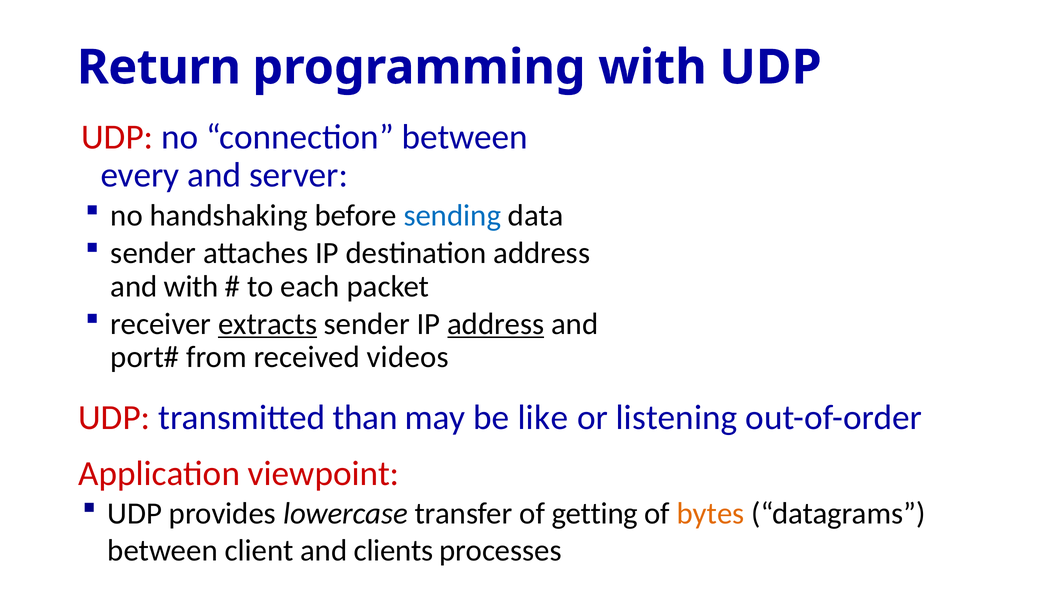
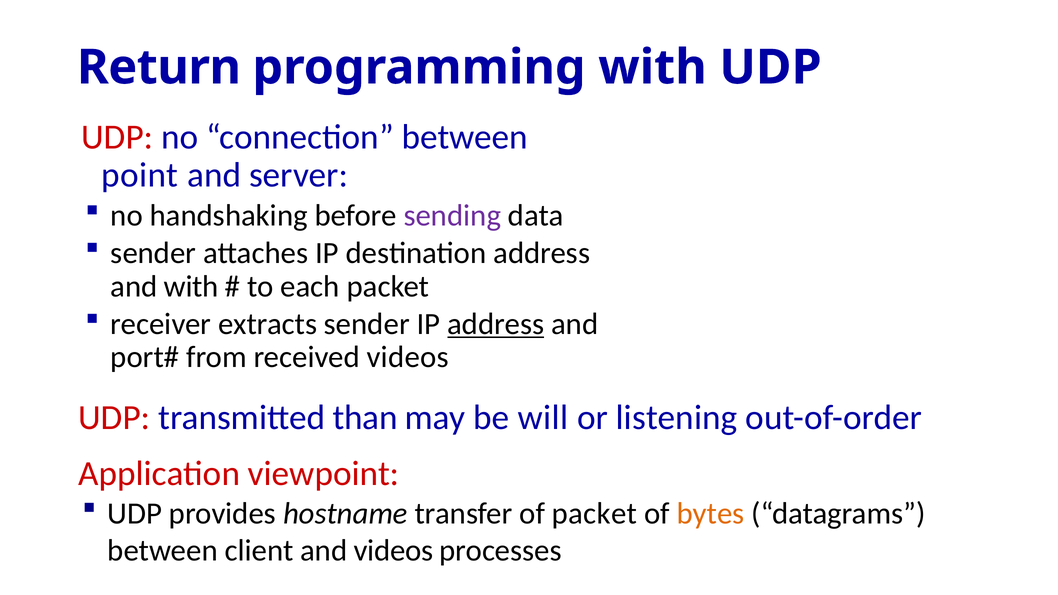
every: every -> point
sending colour: blue -> purple
extracts underline: present -> none
like: like -> will
lowercase: lowercase -> hostname
of getting: getting -> packet
and clients: clients -> videos
